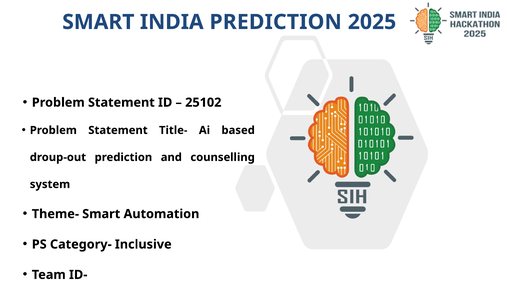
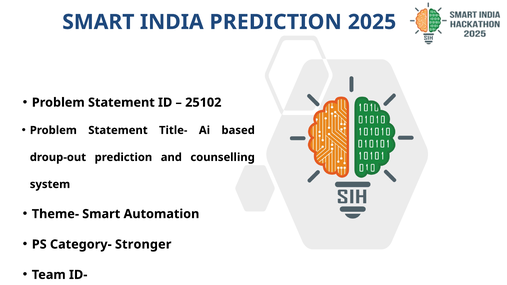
Inclusive: Inclusive -> Stronger
